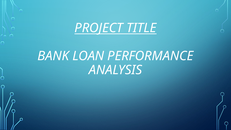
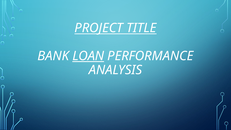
LOAN underline: none -> present
